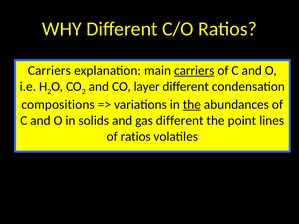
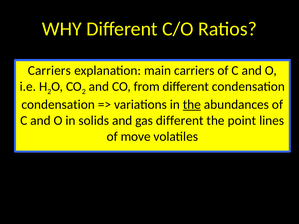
carriers at (194, 71) underline: present -> none
layer: layer -> from
compositions at (58, 105): compositions -> condensation
of ratios: ratios -> move
